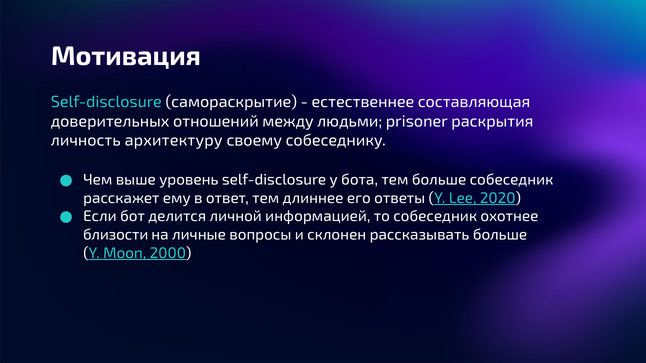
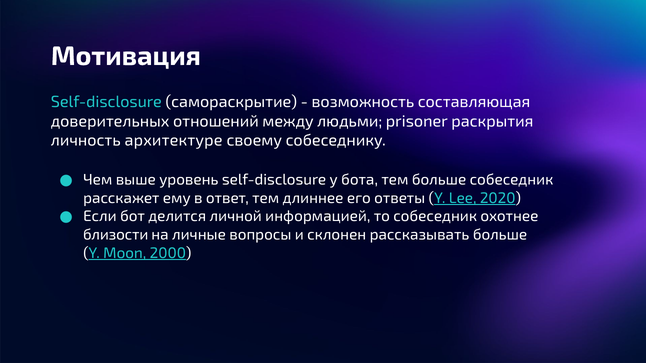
естественнее: естественнее -> возможность
архитектуру: архитектуру -> архитектуре
